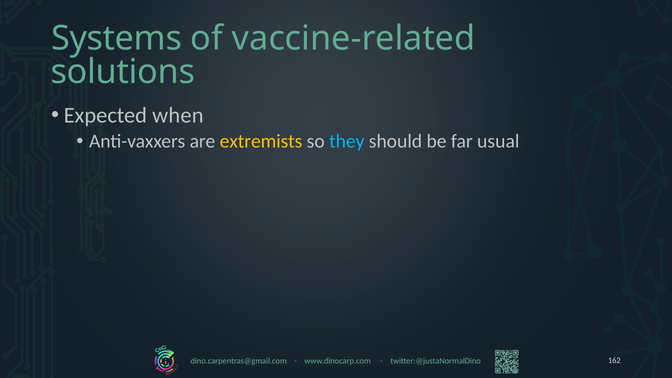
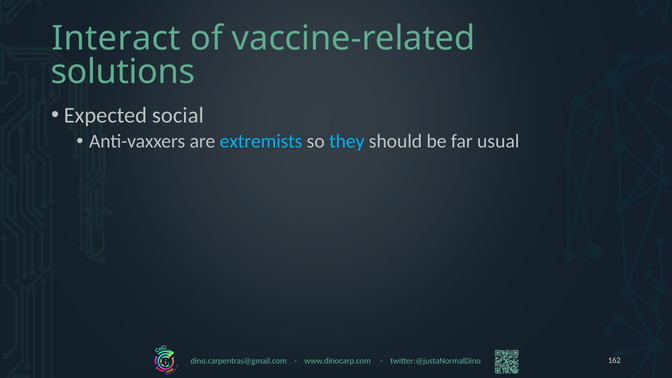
Systems: Systems -> Interact
when: when -> social
extremists colour: yellow -> light blue
